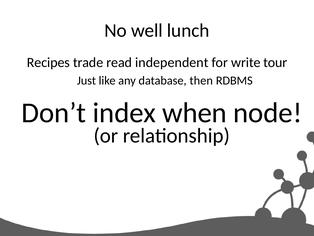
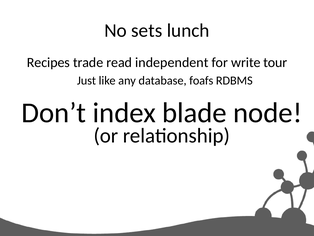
well: well -> sets
then: then -> foafs
when: when -> blade
